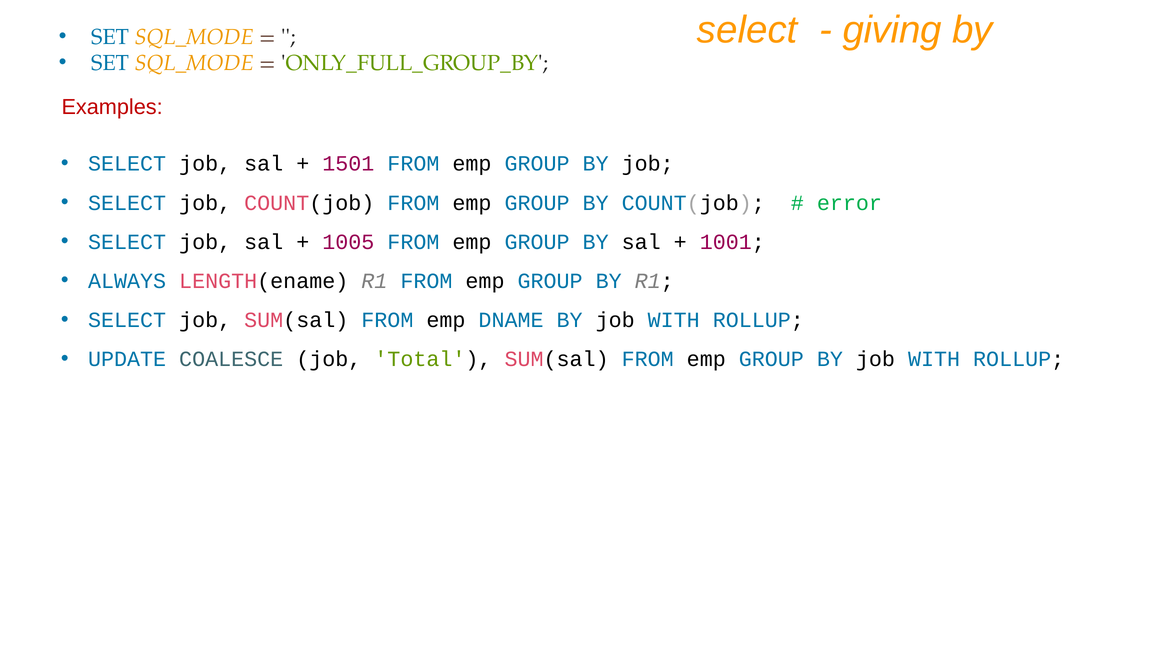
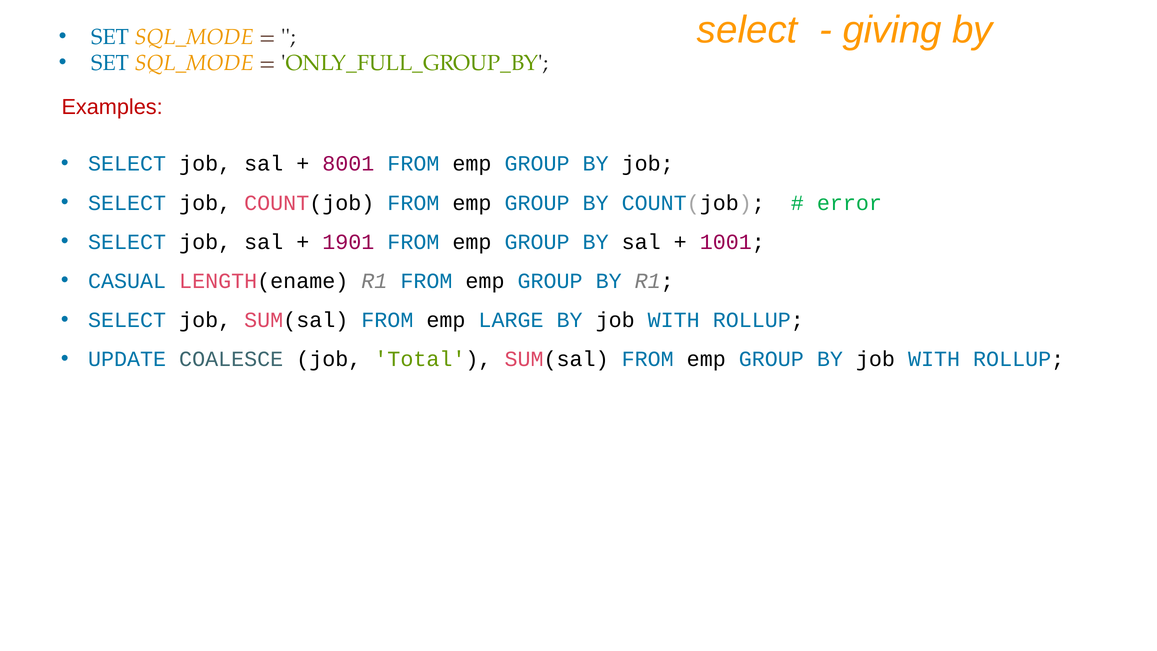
1501: 1501 -> 8001
1005: 1005 -> 1901
ALWAYS: ALWAYS -> CASUAL
DNAME: DNAME -> LARGE
